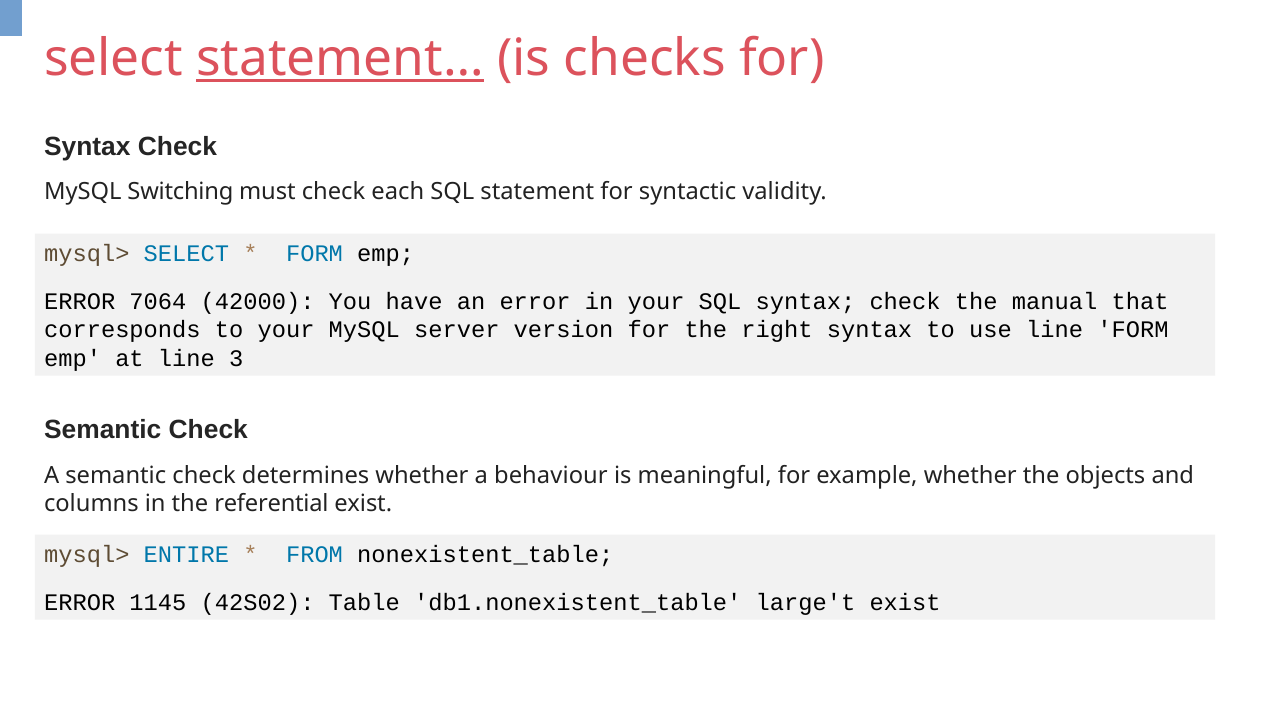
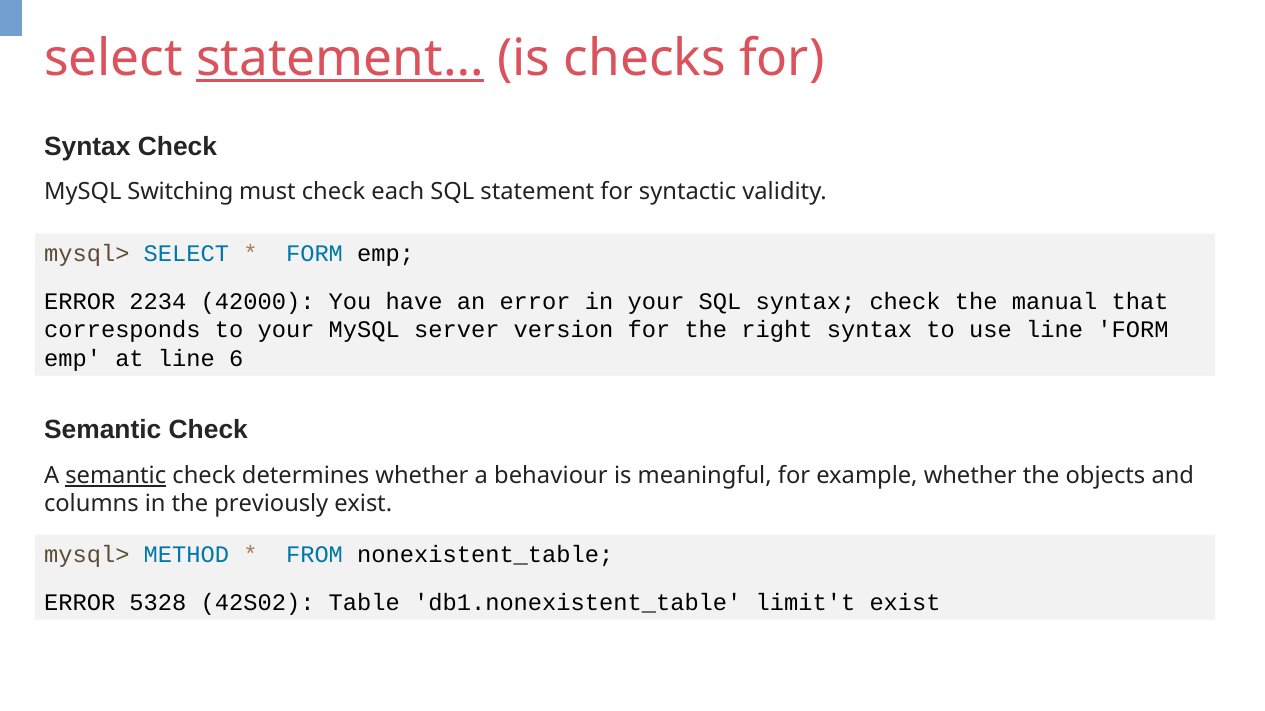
7064: 7064 -> 2234
3: 3 -> 6
semantic at (116, 476) underline: none -> present
referential: referential -> previously
ENTIRE: ENTIRE -> METHOD
1145: 1145 -> 5328
large't: large't -> limit't
